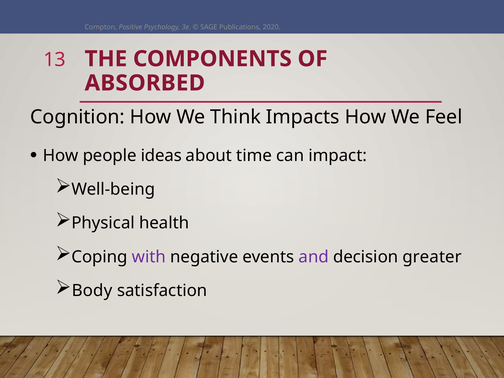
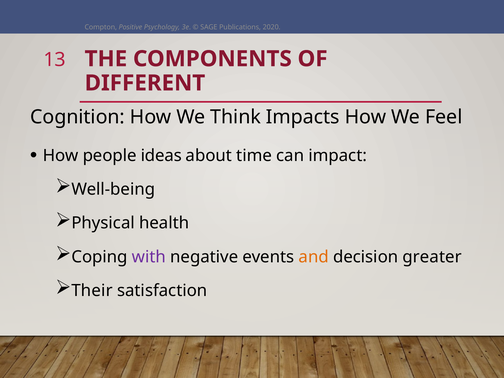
ABSORBED: ABSORBED -> DIFFERENT
and colour: purple -> orange
Body: Body -> Their
